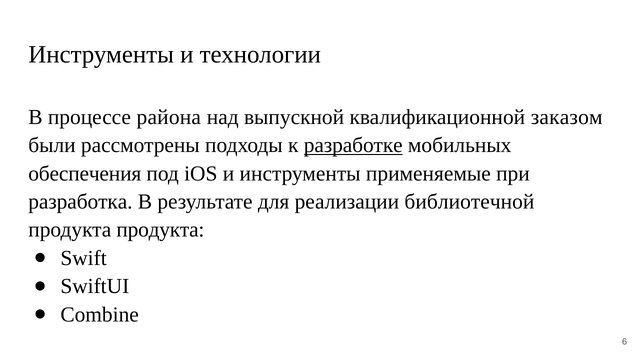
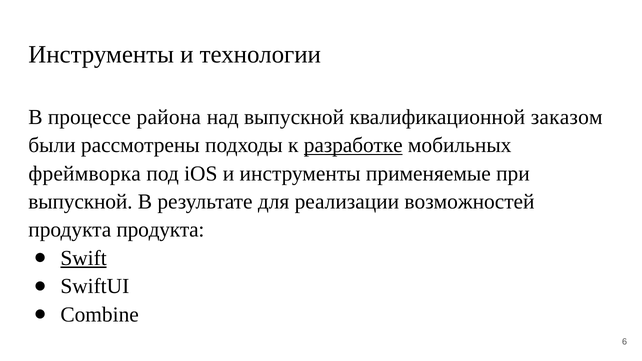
обеспечения: обеспечения -> фреймворка
разработка at (80, 202): разработка -> выпускной
библиотечной: библиотечной -> возможностей
Swift underline: none -> present
